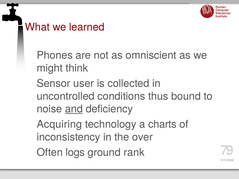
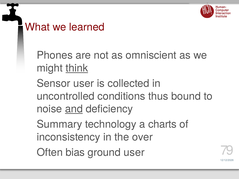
think underline: none -> present
Acquiring: Acquiring -> Summary
logs: logs -> bias
ground rank: rank -> user
